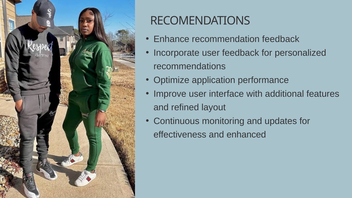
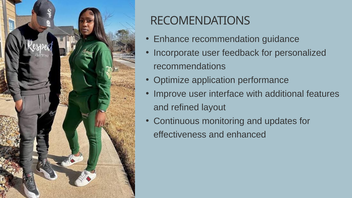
recommendation feedback: feedback -> guidance
